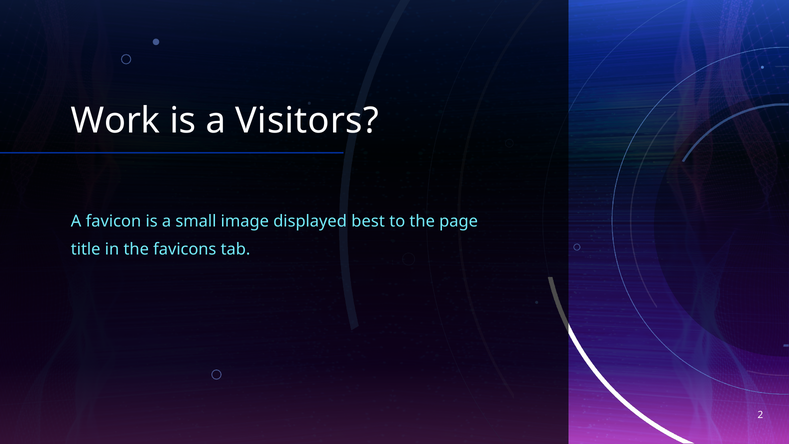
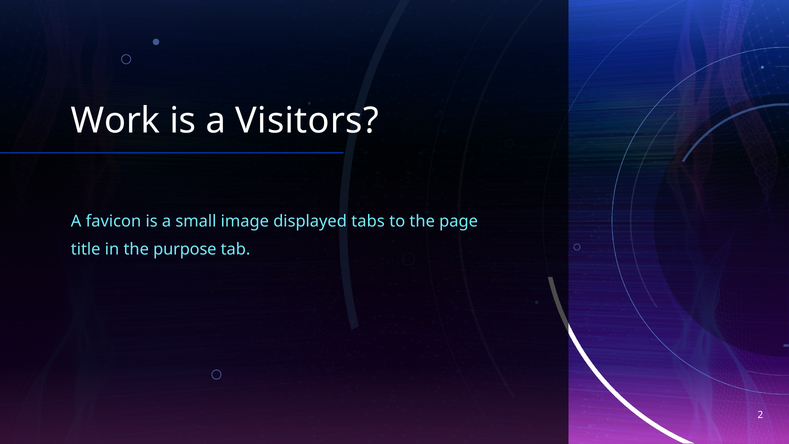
best: best -> tabs
favicons: favicons -> purpose
